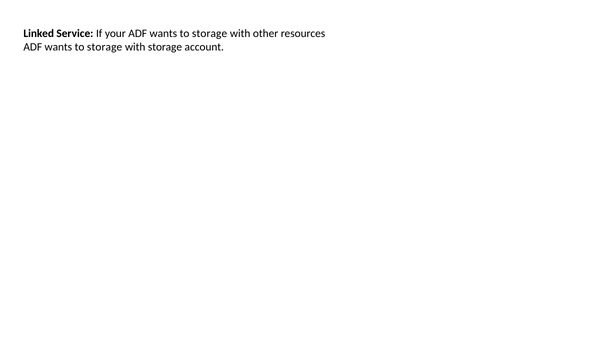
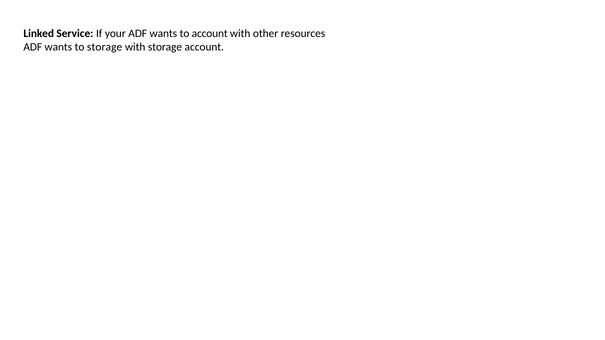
storage at (210, 33): storage -> account
